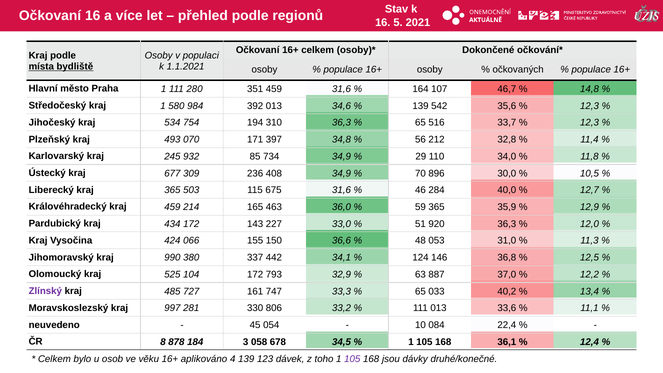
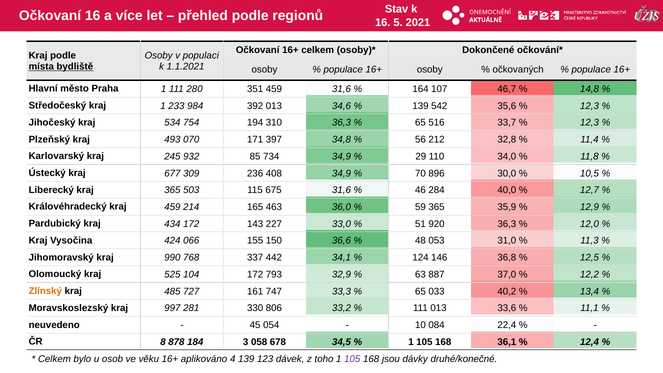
580: 580 -> 233
380: 380 -> 768
Zlínský colour: purple -> orange
